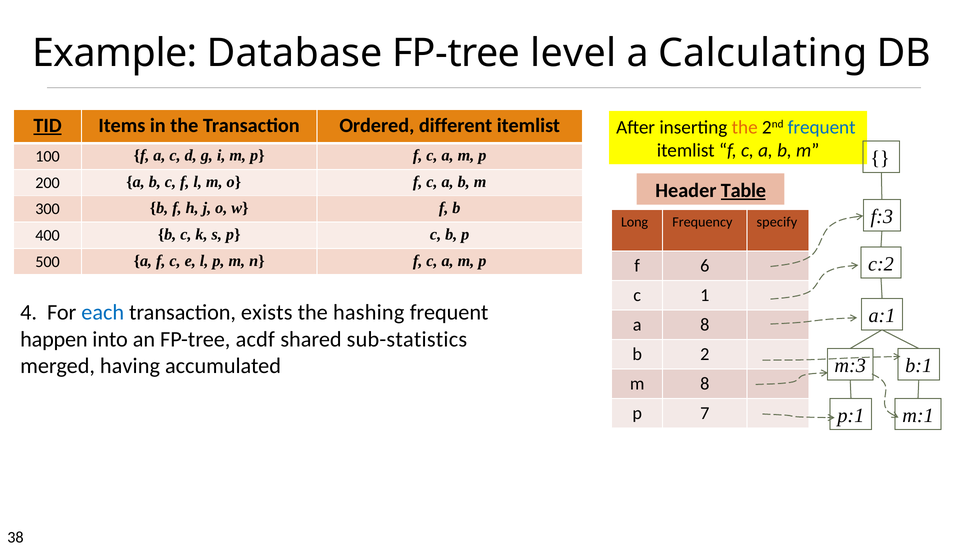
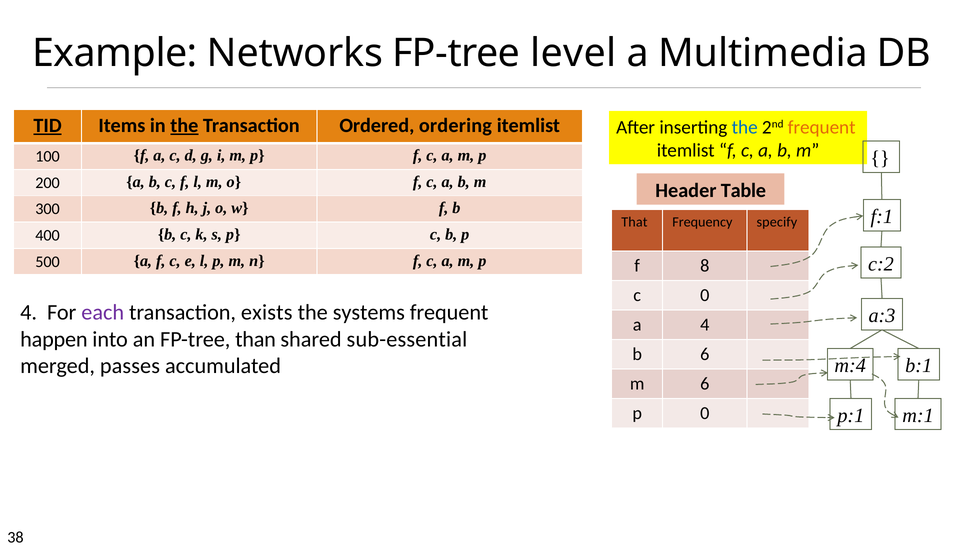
Database: Database -> Networks
Calculating: Calculating -> Multimedia
the at (184, 125) underline: none -> present
different: different -> ordering
the at (745, 127) colour: orange -> blue
frequent at (822, 127) colour: blue -> orange
Table underline: present -> none
f:3: f:3 -> f:1
Long: Long -> That
6: 6 -> 8
c 1: 1 -> 0
each colour: blue -> purple
hashing: hashing -> systems
a:1: a:1 -> a:3
a 8: 8 -> 4
acdf: acdf -> than
sub-statistics: sub-statistics -> sub-essential
b 2: 2 -> 6
m:3: m:3 -> m:4
having: having -> passes
m 8: 8 -> 6
p 7: 7 -> 0
